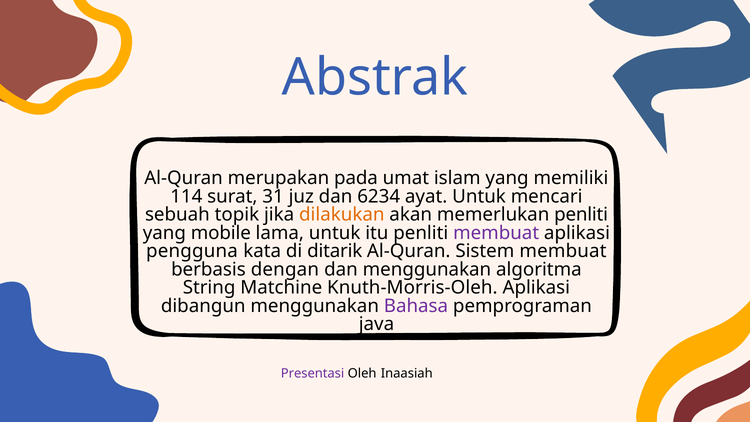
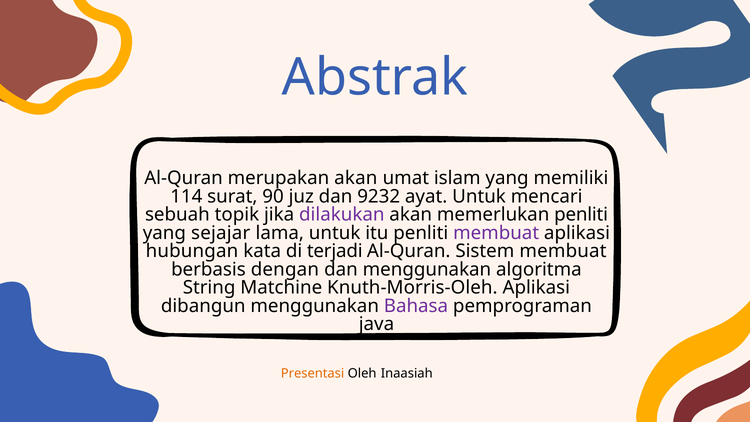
merupakan pada: pada -> akan
31: 31 -> 90
6234: 6234 -> 9232
dilakukan colour: orange -> purple
mobile: mobile -> sejajar
pengguna: pengguna -> hubungan
ditarik: ditarik -> terjadi
Presentasi colour: purple -> orange
